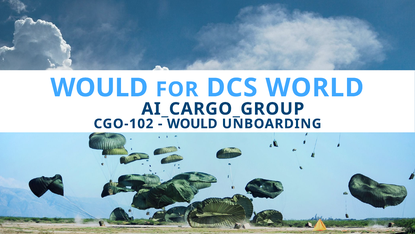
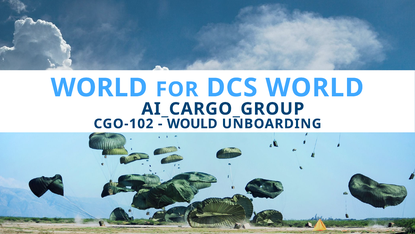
WOULD at (99, 88): WOULD -> WORLD
